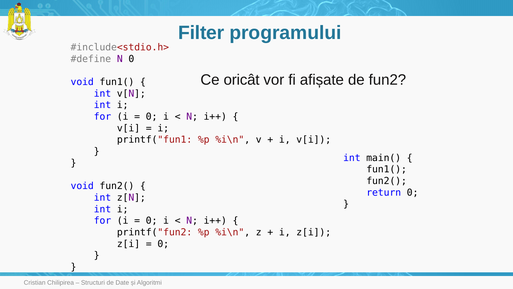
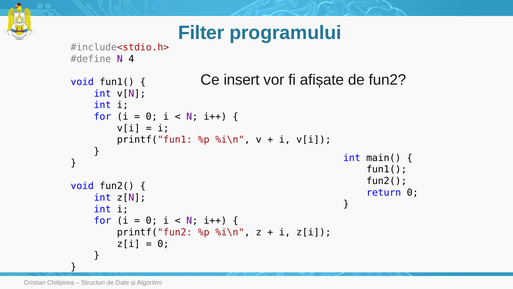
N 0: 0 -> 4
oricât: oricât -> insert
